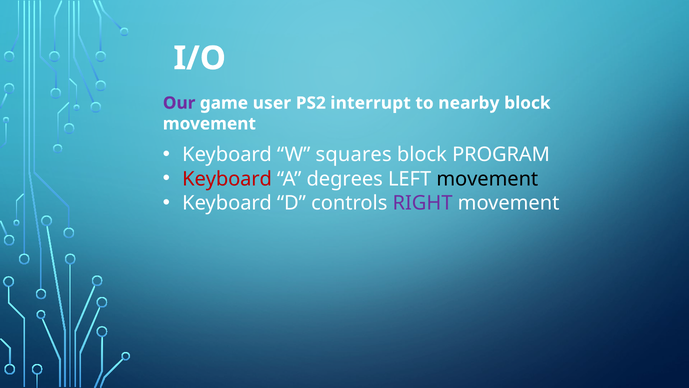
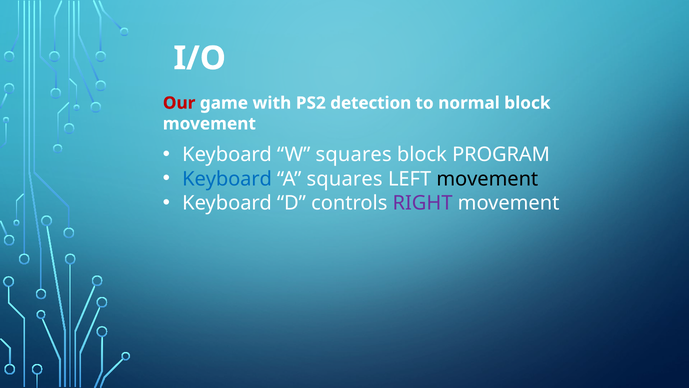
Our colour: purple -> red
user: user -> with
interrupt: interrupt -> detection
nearby: nearby -> normal
Keyboard at (227, 179) colour: red -> blue
A degrees: degrees -> squares
